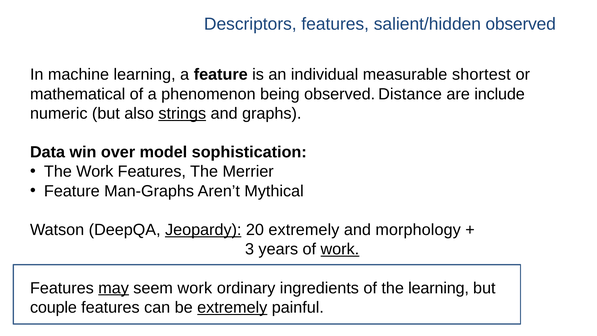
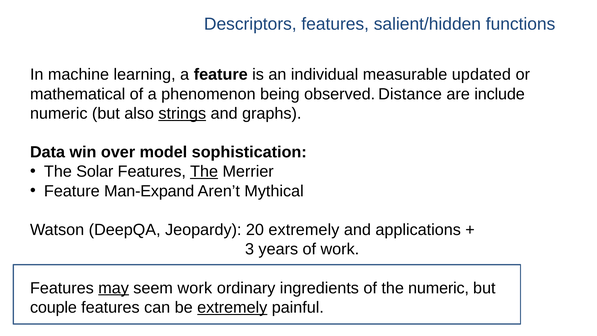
salient/hidden observed: observed -> functions
shortest: shortest -> updated
The Work: Work -> Solar
The at (204, 172) underline: none -> present
Man-Graphs: Man-Graphs -> Man-Expand
Jeopardy underline: present -> none
morphology: morphology -> applications
work at (340, 249) underline: present -> none
the learning: learning -> numeric
